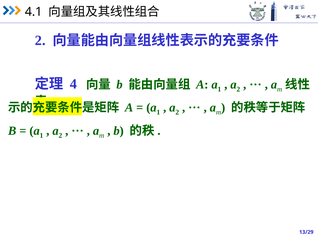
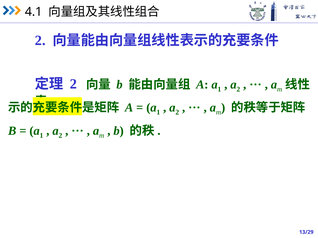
4 at (73, 84): 4 -> 2
